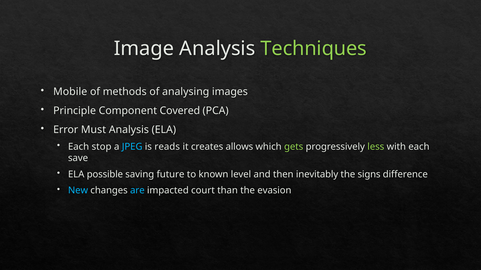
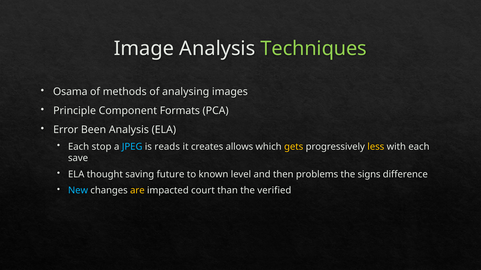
Mobile: Mobile -> Osama
Covered: Covered -> Formats
Must: Must -> Been
gets colour: light green -> yellow
less colour: light green -> yellow
possible: possible -> thought
inevitably: inevitably -> problems
are colour: light blue -> yellow
evasion: evasion -> verified
